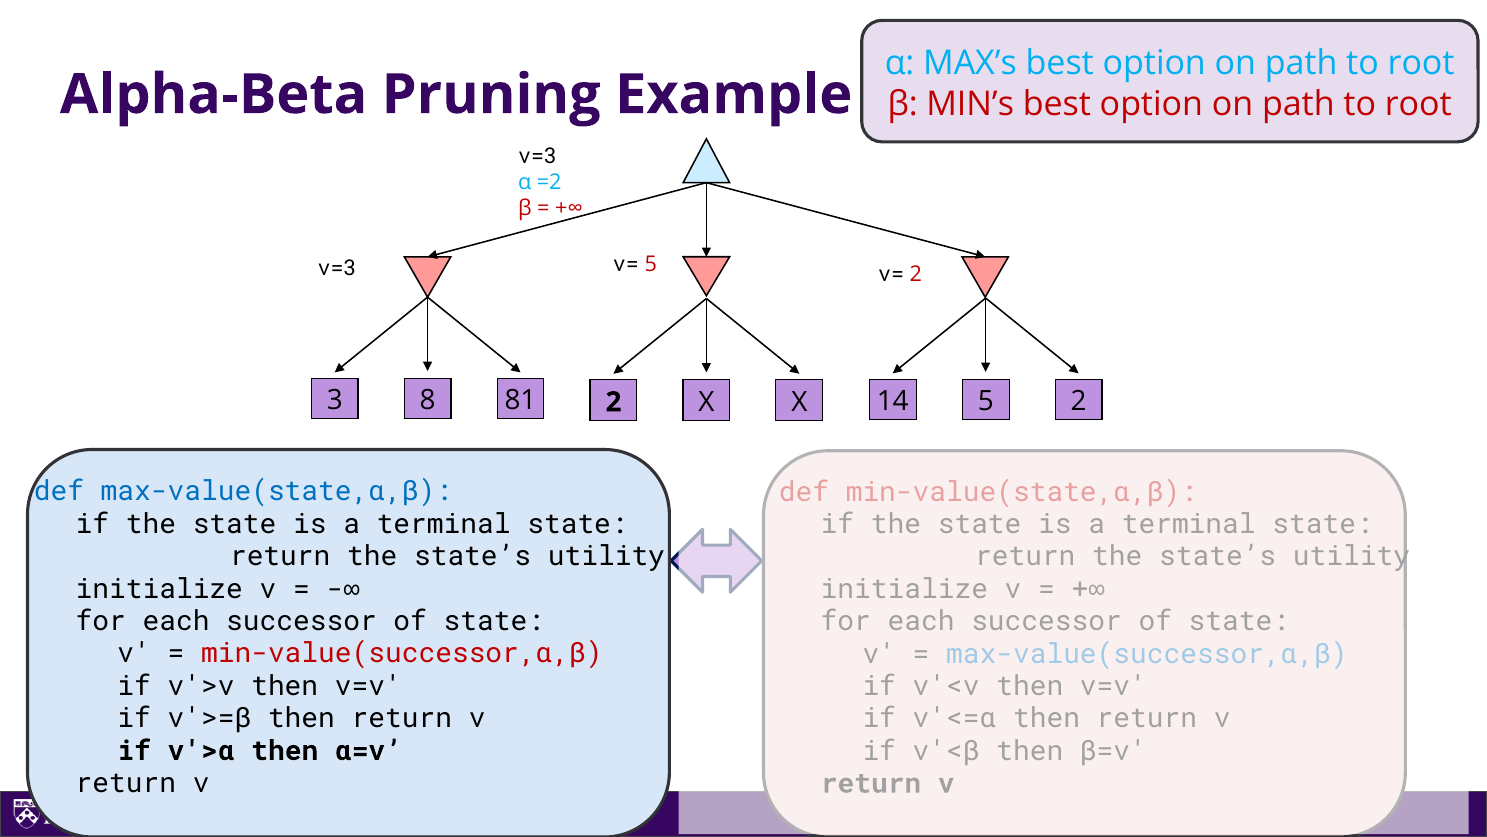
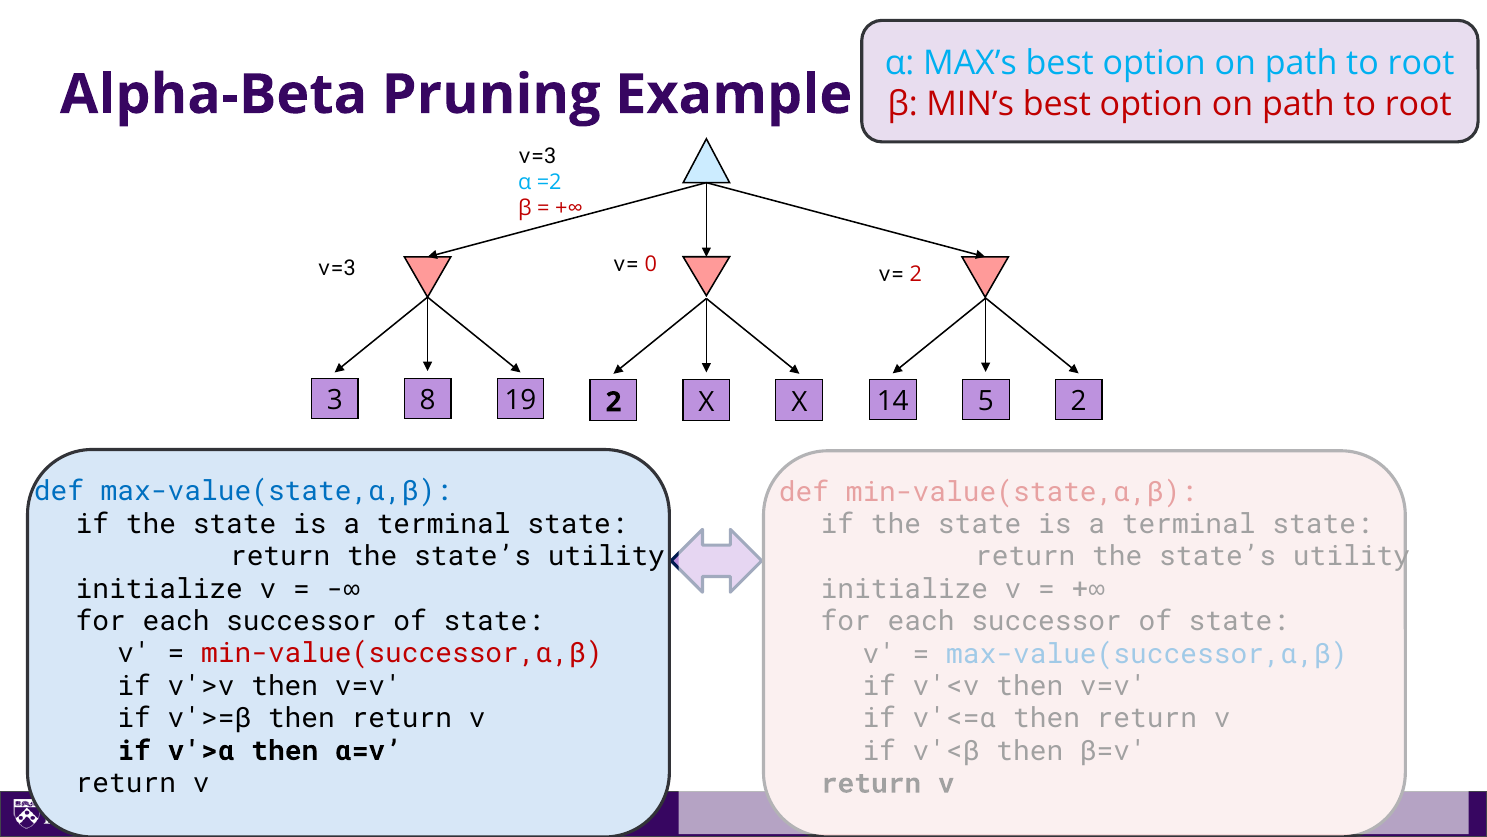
v= 5: 5 -> 0
81: 81 -> 19
